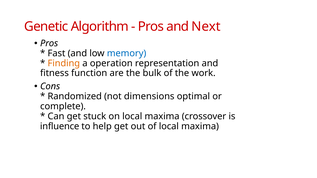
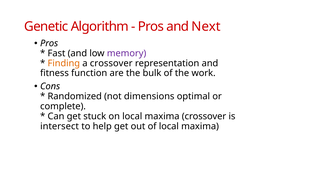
memory colour: blue -> purple
a operation: operation -> crossover
influence: influence -> intersect
